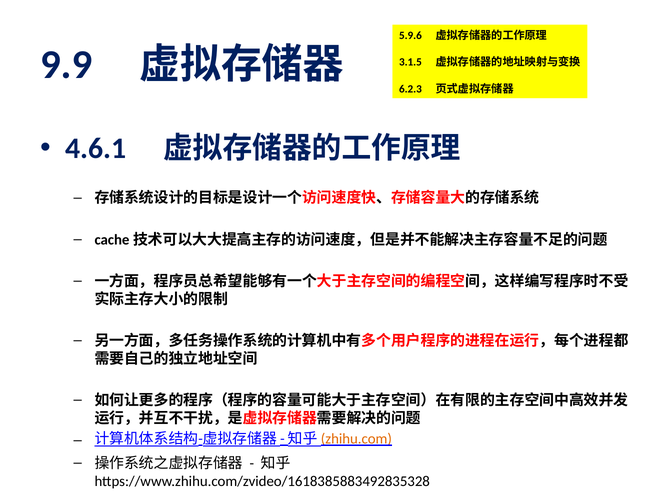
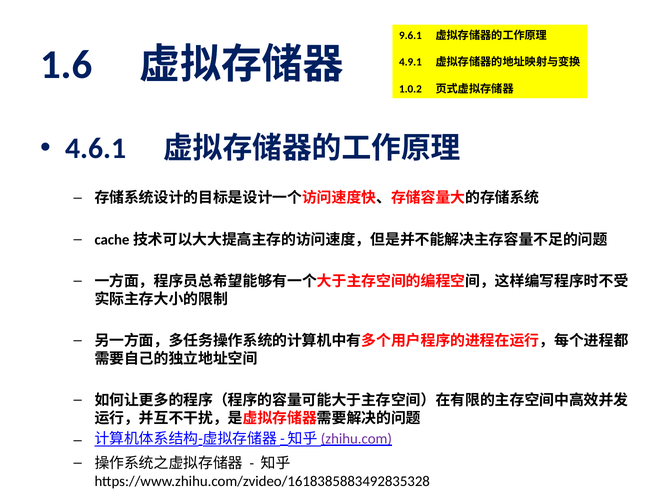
5.9.6: 5.9.6 -> 9.6.1
9.9: 9.9 -> 1.6
3.1.5: 3.1.5 -> 4.9.1
6.2.3: 6.2.3 -> 1.0.2
zhihu.com colour: orange -> purple
